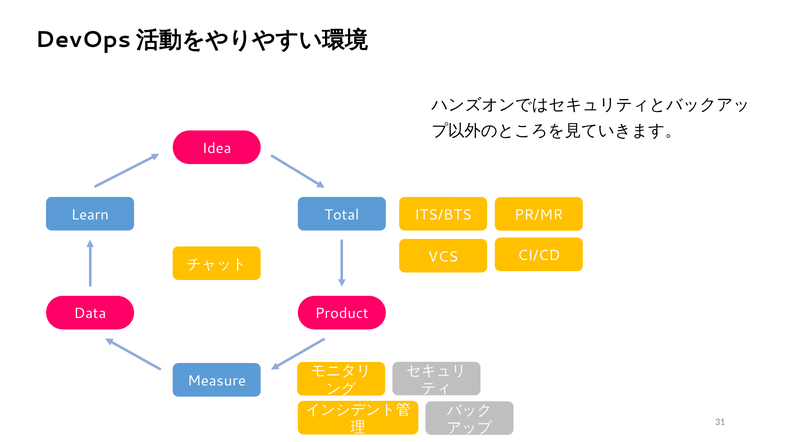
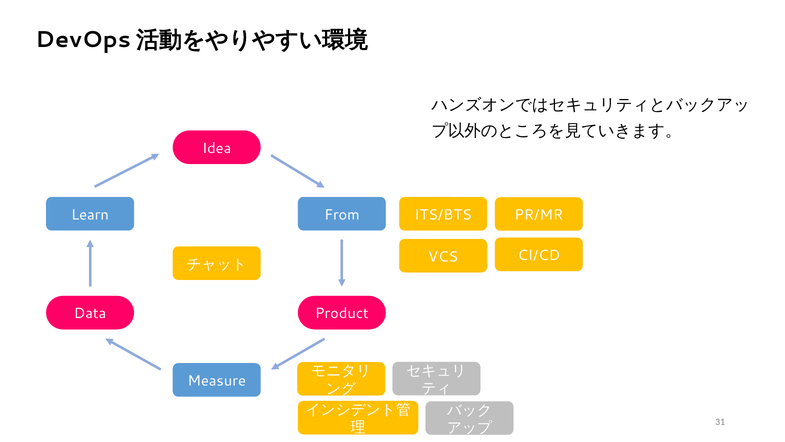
Total: Total -> From
